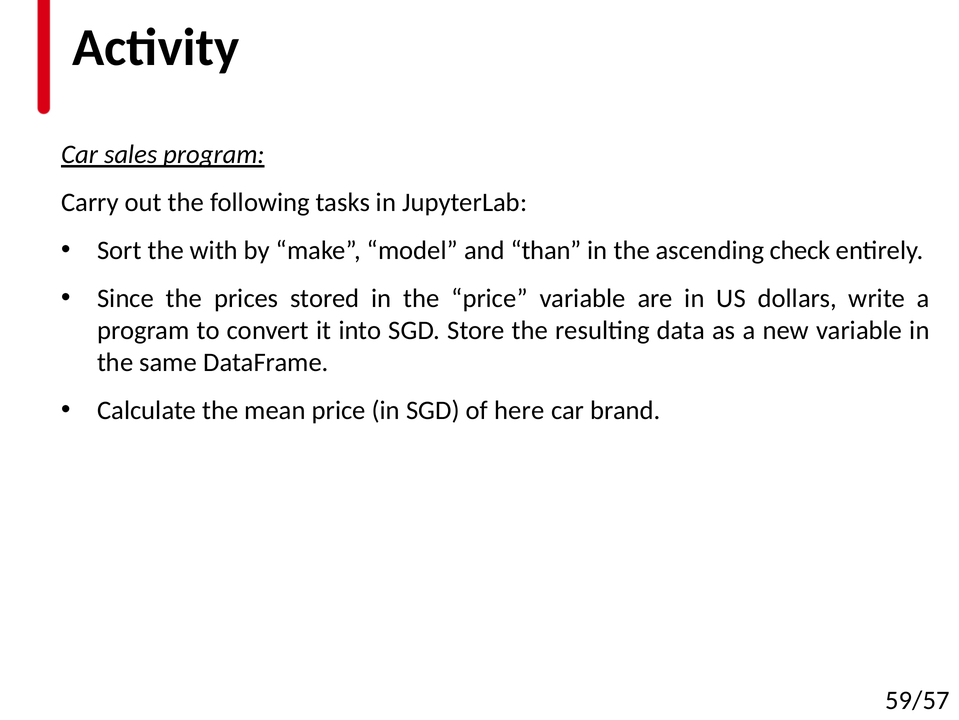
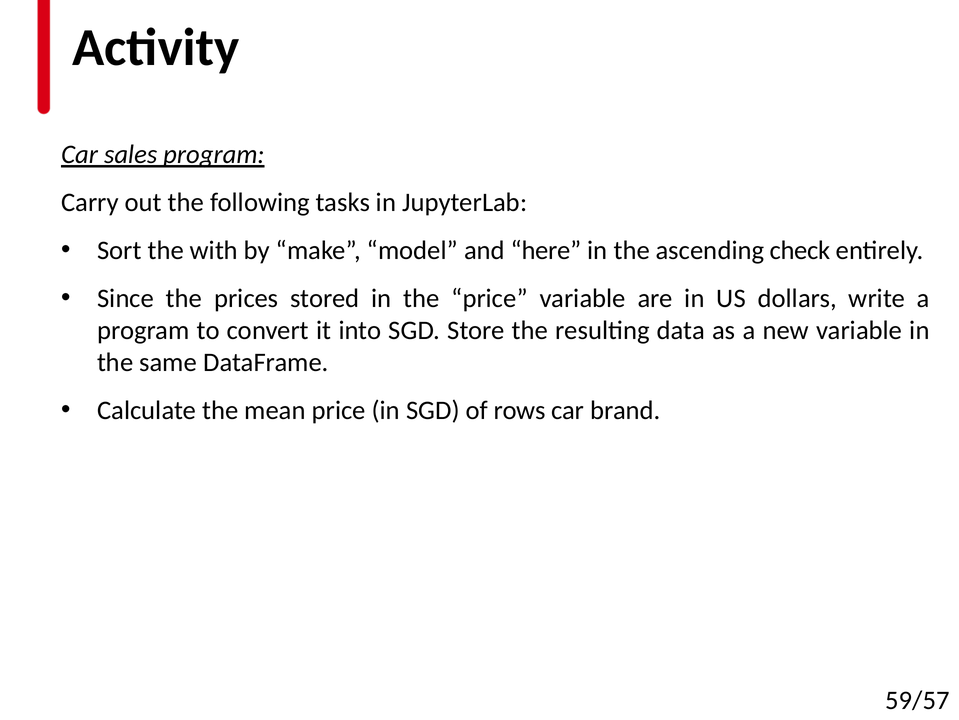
than: than -> here
here: here -> rows
